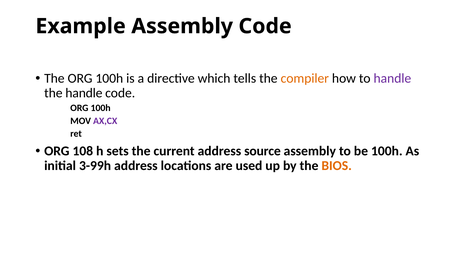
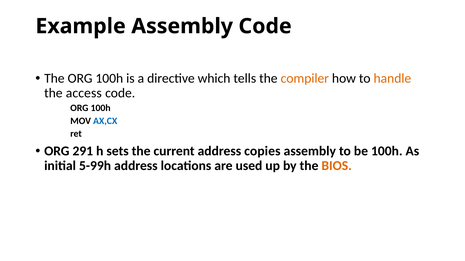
handle at (392, 79) colour: purple -> orange
the handle: handle -> access
AX,CX colour: purple -> blue
108: 108 -> 291
source: source -> copies
3-99h: 3-99h -> 5-99h
